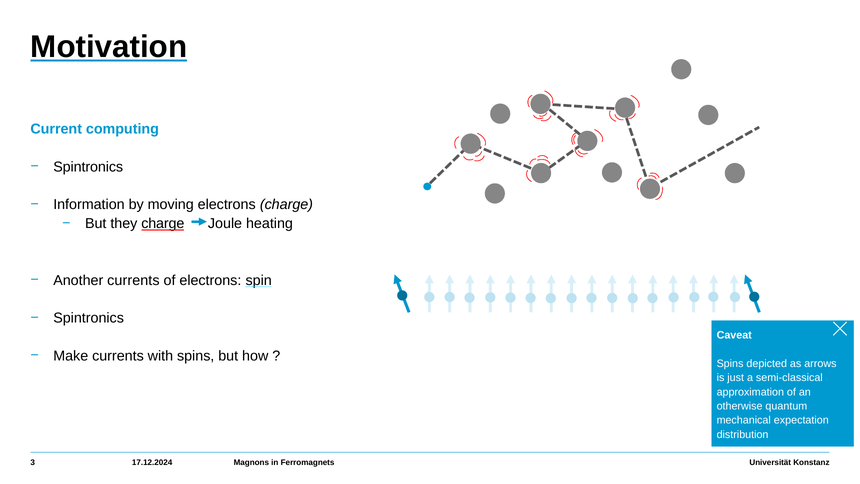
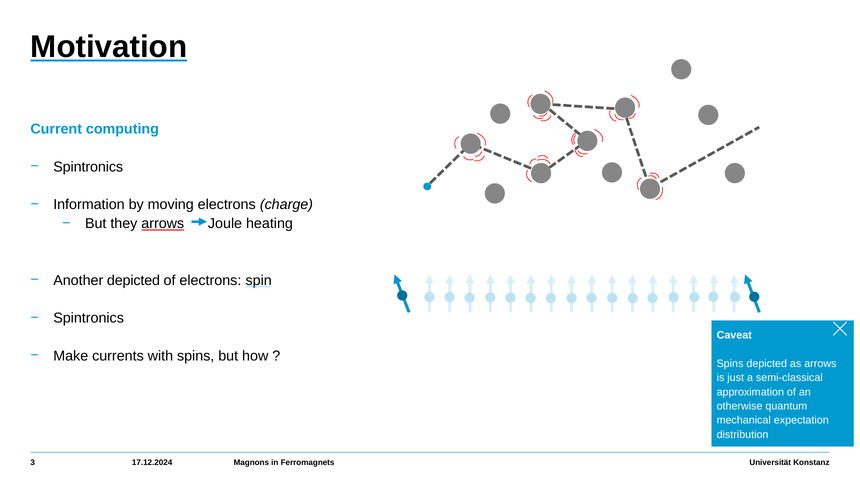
they charge: charge -> arrows
Another currents: currents -> depicted
